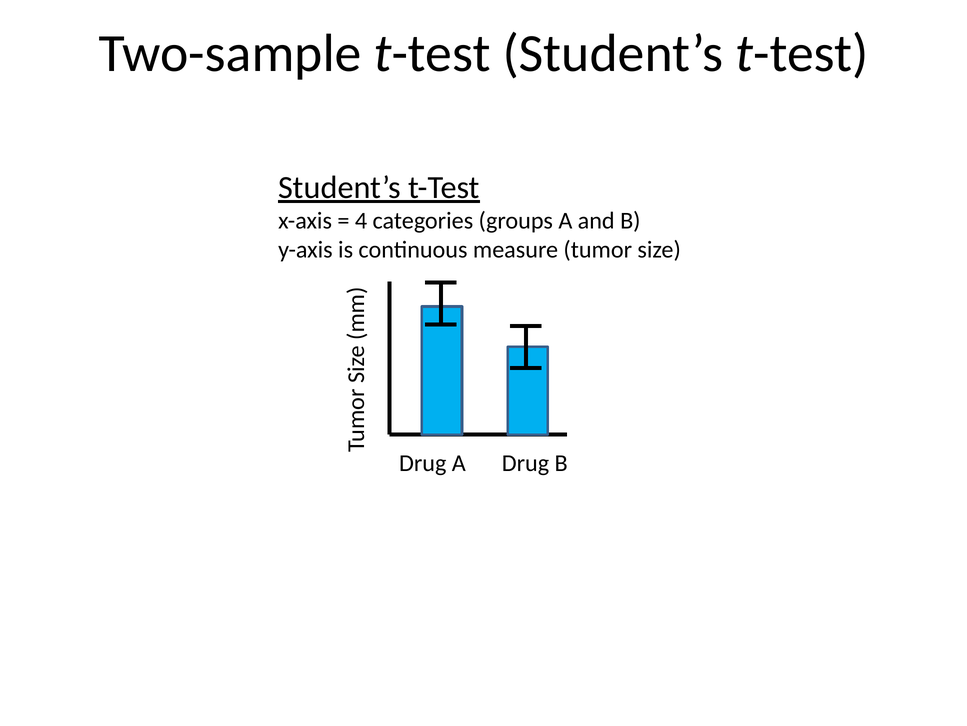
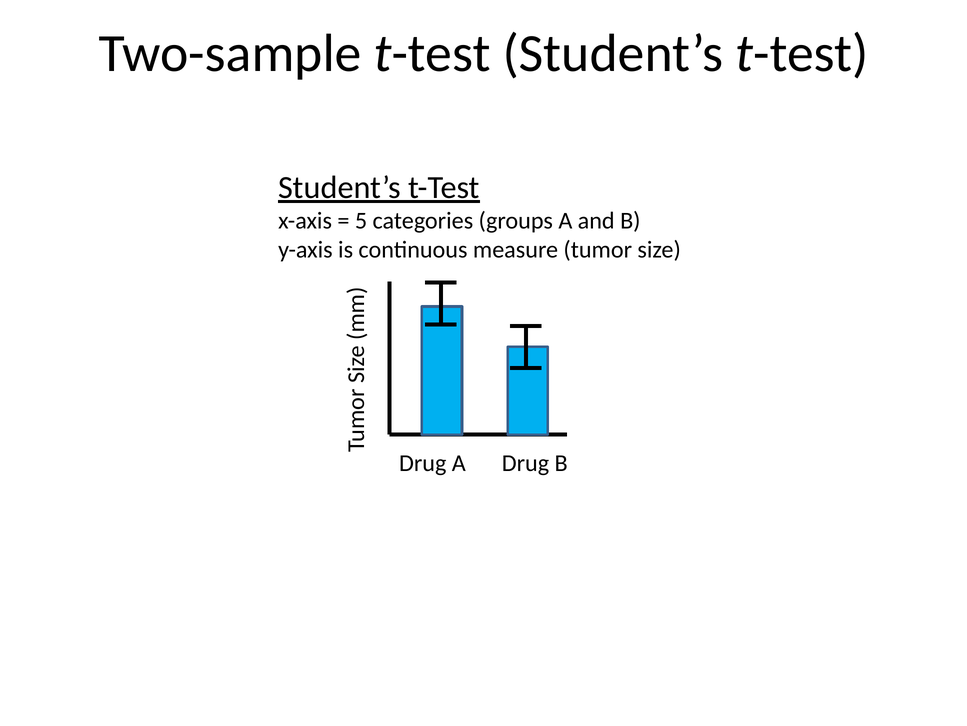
4: 4 -> 5
